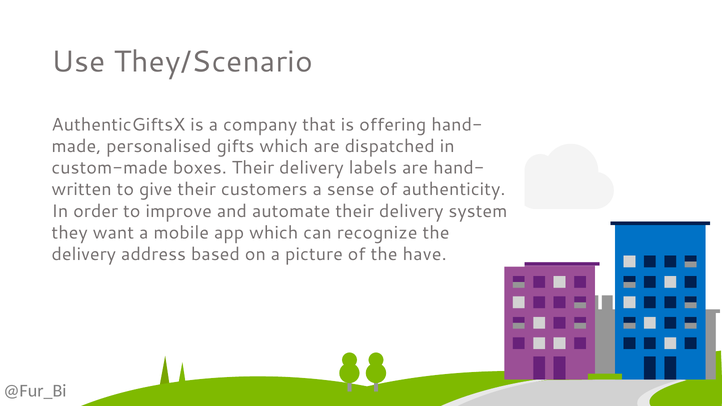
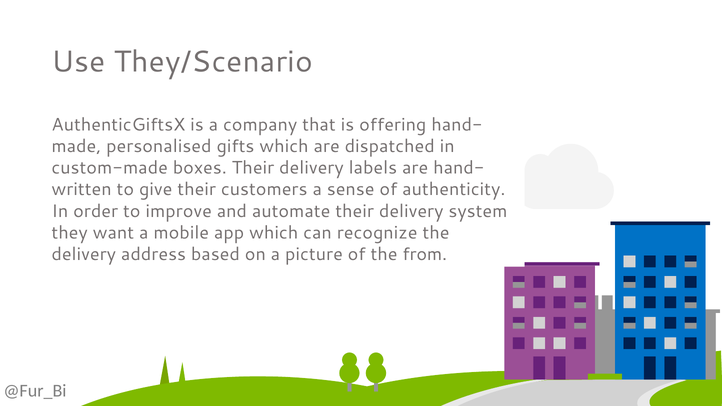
have: have -> from
